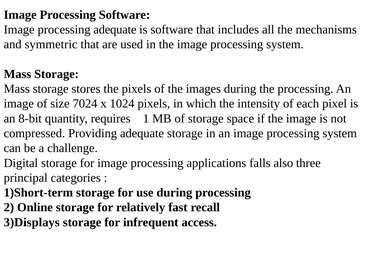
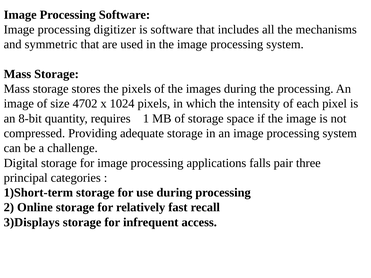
processing adequate: adequate -> digitizer
7024: 7024 -> 4702
also: also -> pair
